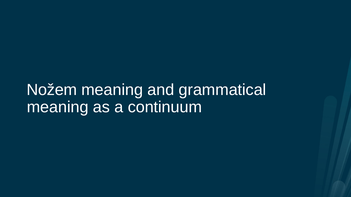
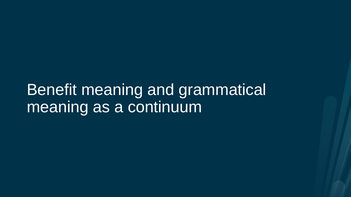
Nožem: Nožem -> Benefit
